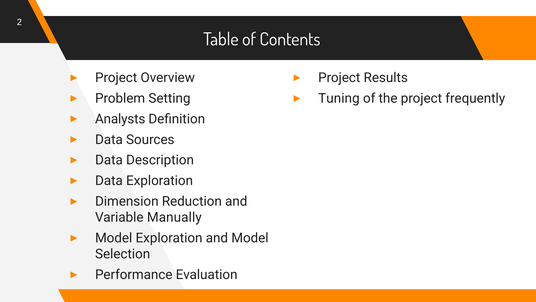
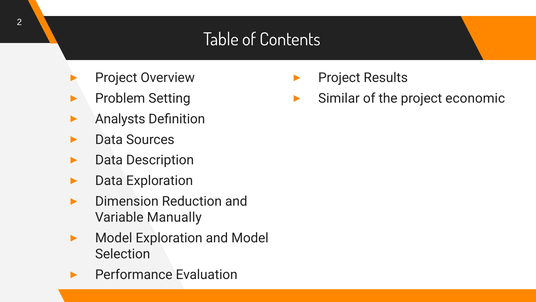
Tuning: Tuning -> Similar
frequently: frequently -> economic
